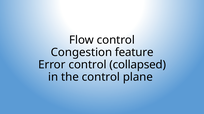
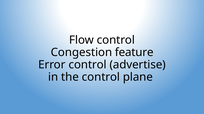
collapsed: collapsed -> advertise
